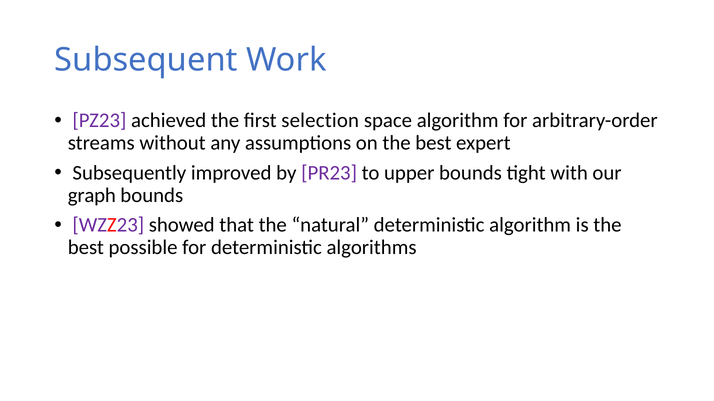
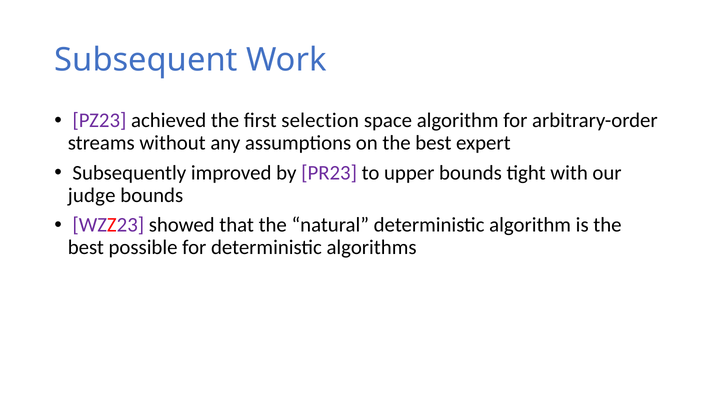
graph: graph -> judge
